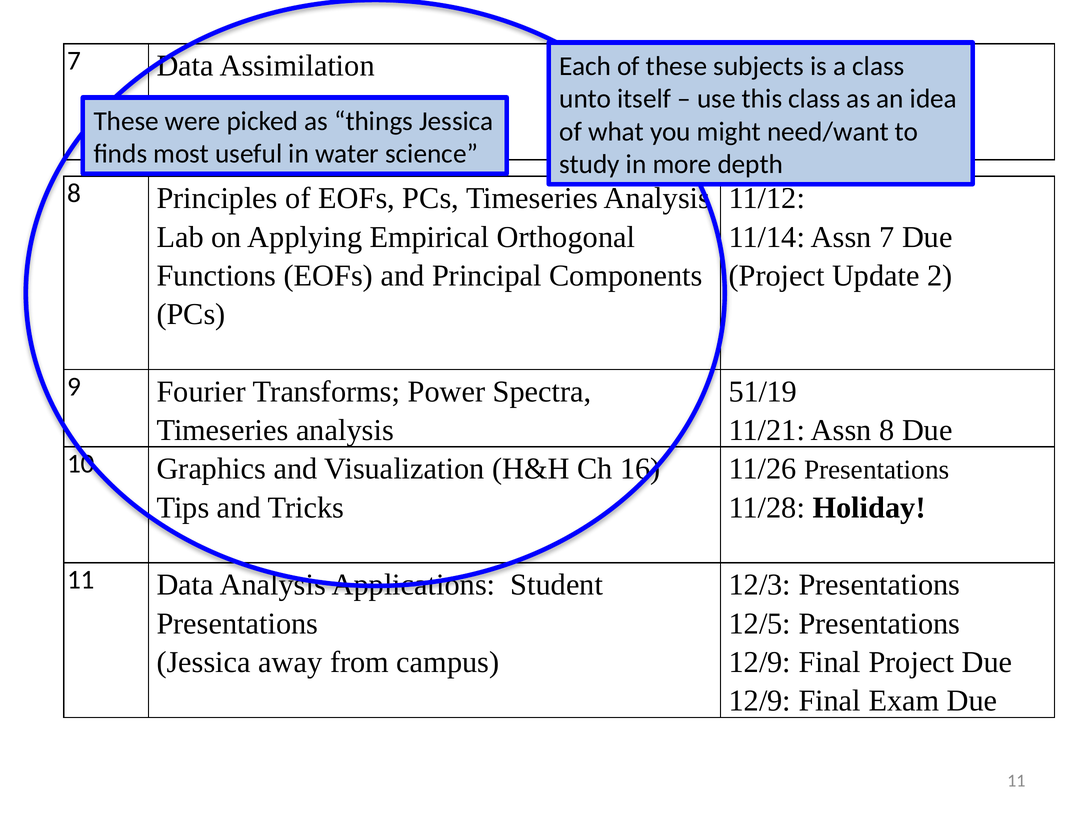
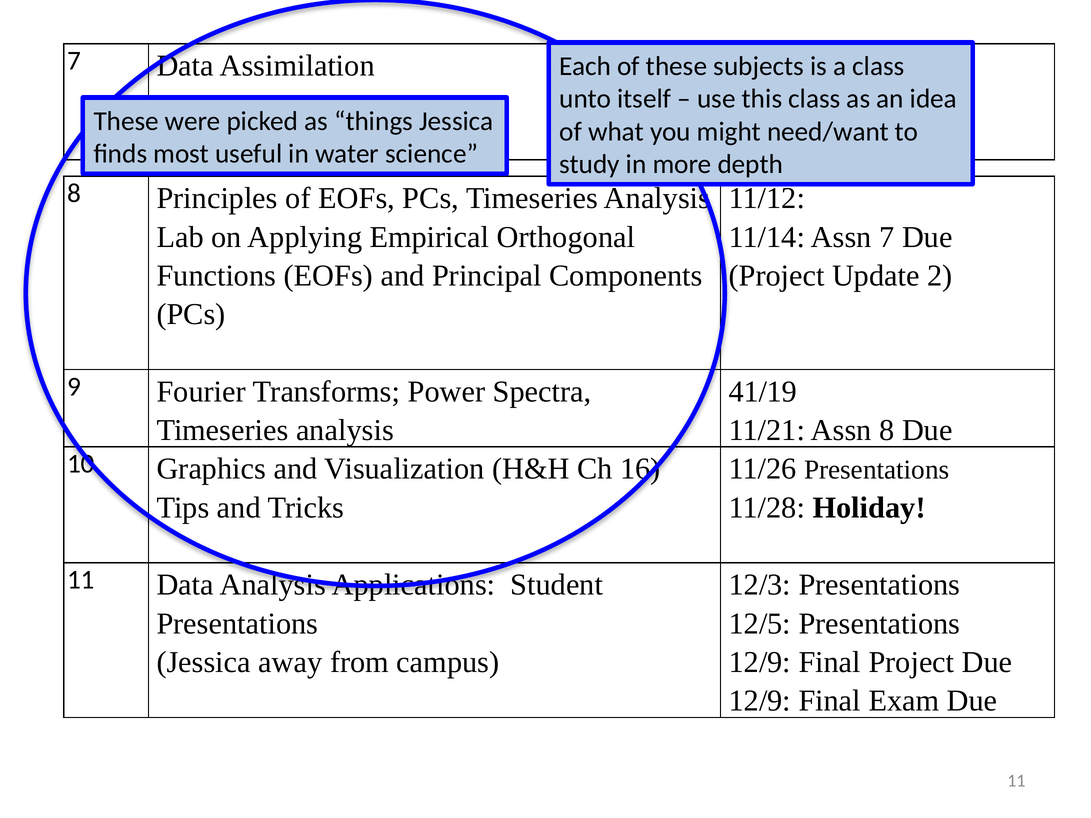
51/19: 51/19 -> 41/19
